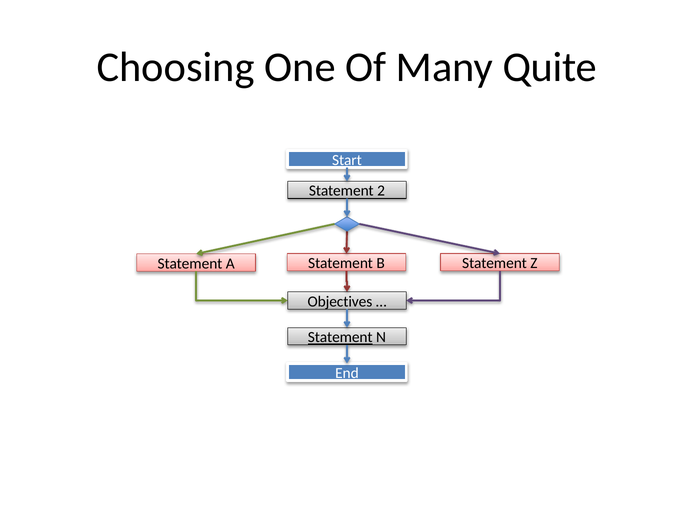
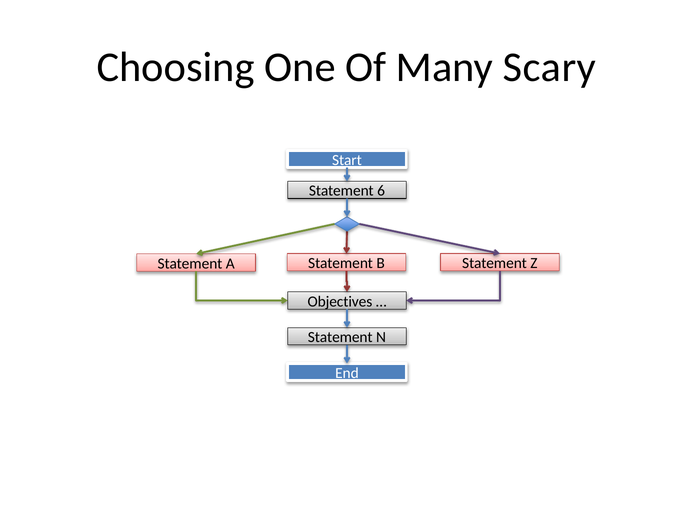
Quite: Quite -> Scary
2: 2 -> 6
Statement at (340, 338) underline: present -> none
